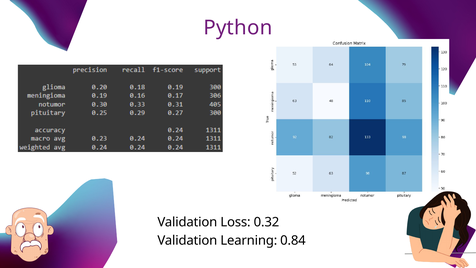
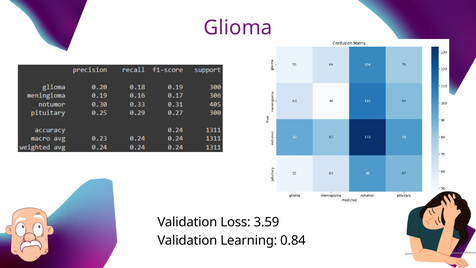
Python: Python -> Glioma
0.32: 0.32 -> 3.59
